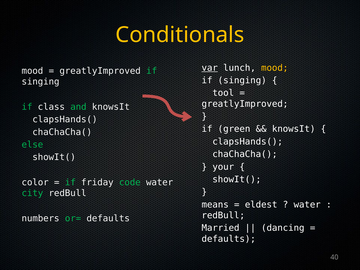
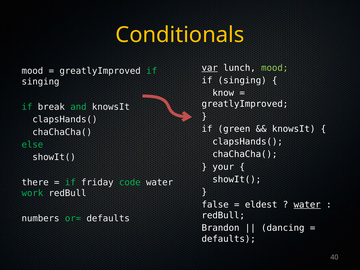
mood at (275, 68) colour: yellow -> light green
tool: tool -> know
class: class -> break
color: color -> there
city: city -> work
means: means -> false
water at (307, 205) underline: none -> present
Married: Married -> Brandon
